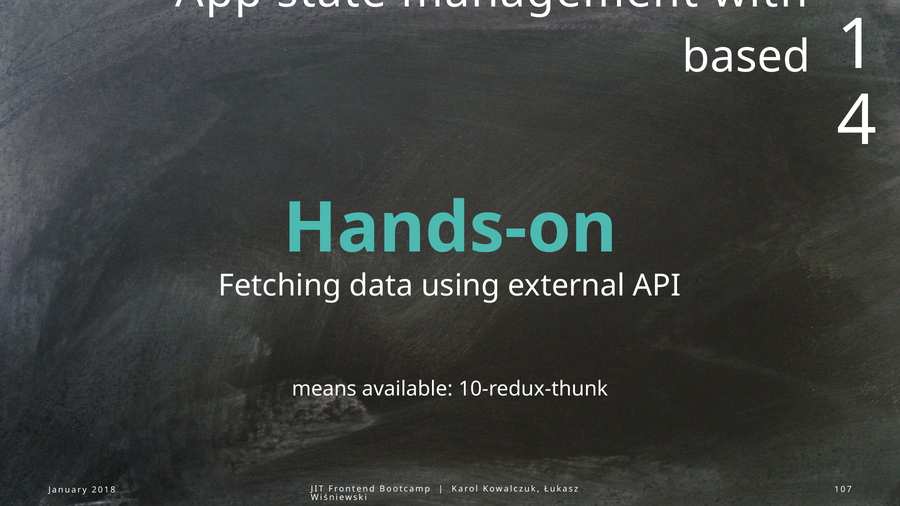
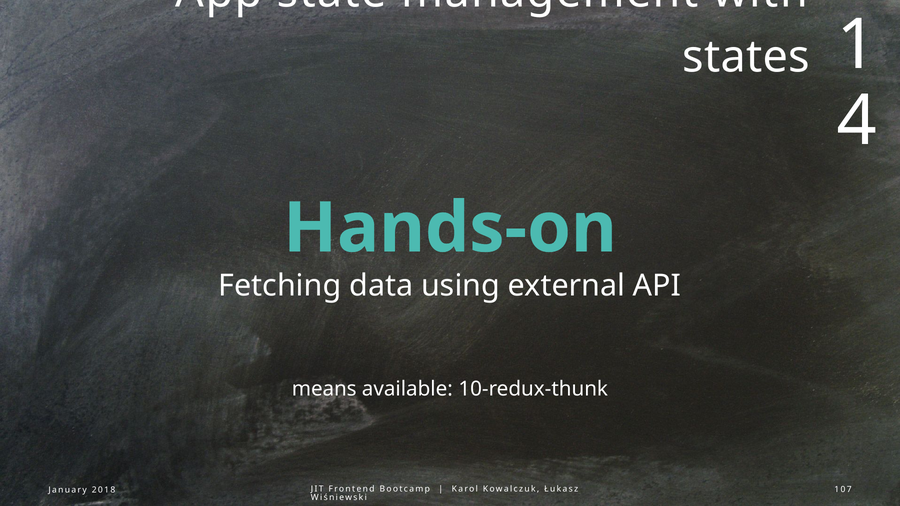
based: based -> states
